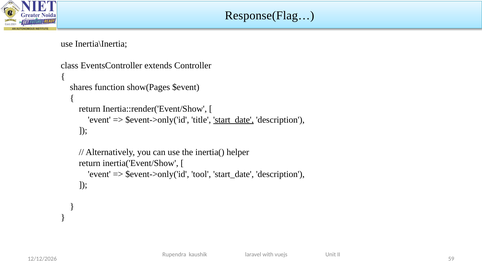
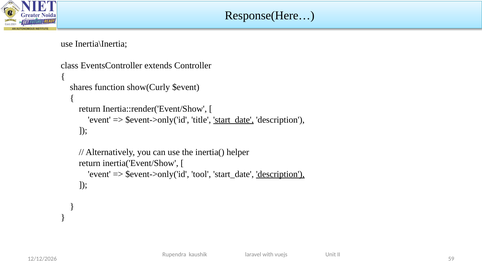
Response(Flag…: Response(Flag… -> Response(Here…
show(Pages: show(Pages -> show(Curly
description at (280, 174) underline: none -> present
